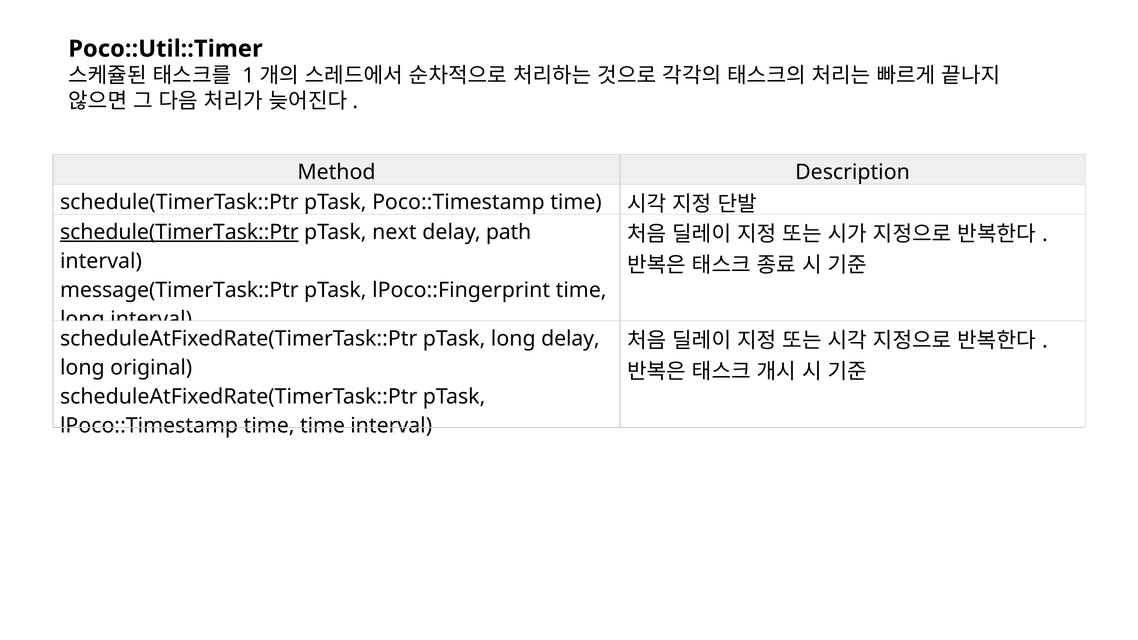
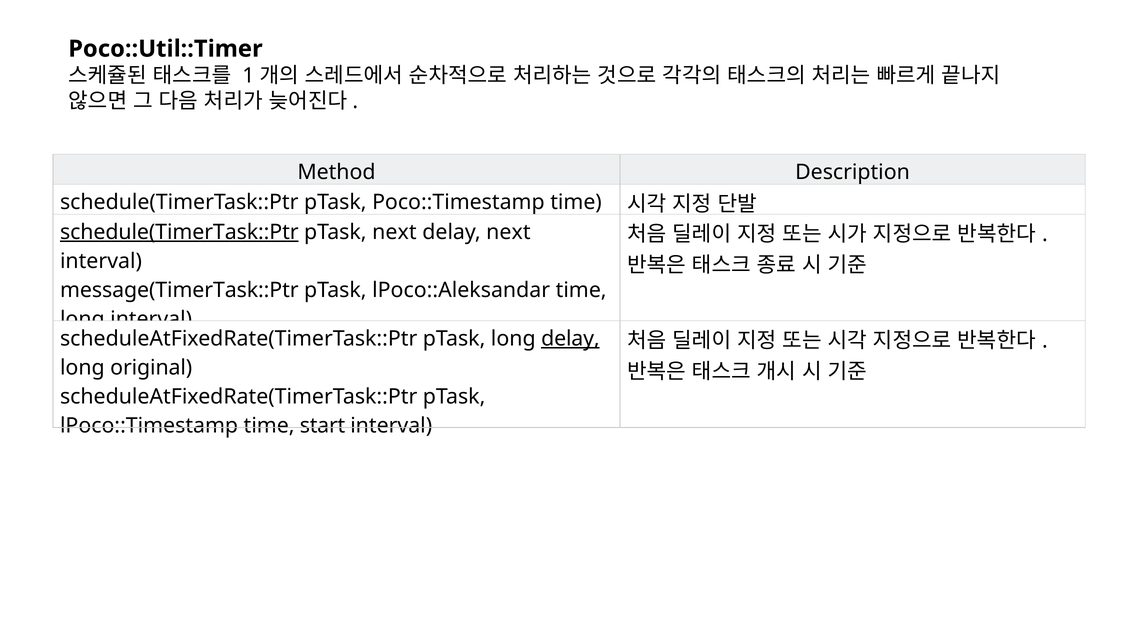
delay path: path -> next
lPoco::Fingerprint: lPoco::Fingerprint -> lPoco::Aleksandar
delay at (570, 339) underline: none -> present
time time: time -> start
